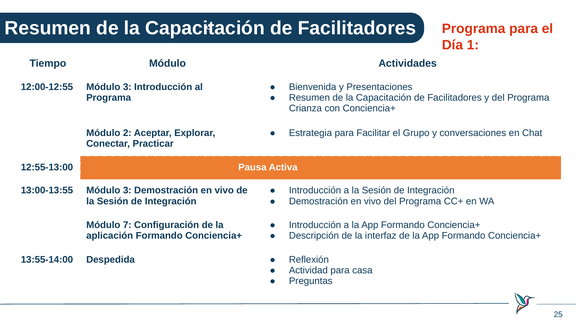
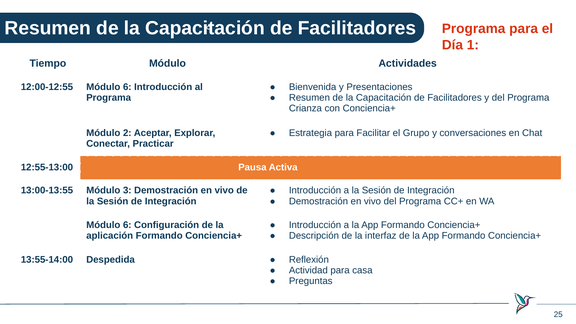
12:00-12:55 Módulo 3: 3 -> 6
7 at (127, 225): 7 -> 6
